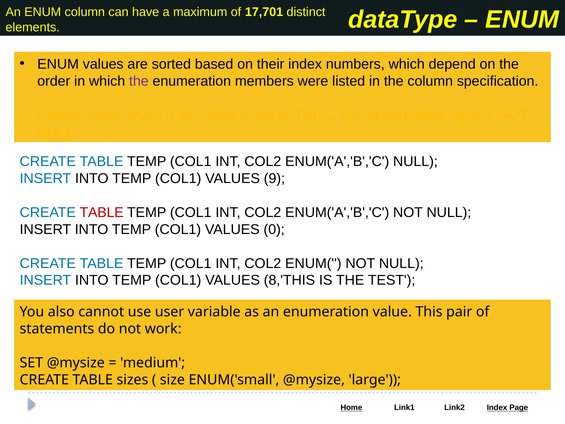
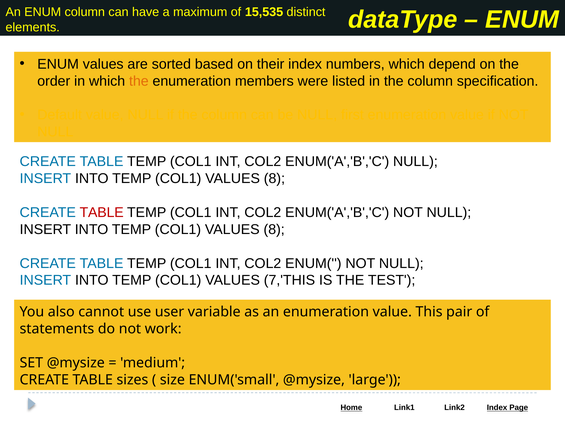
17,701: 17,701 -> 15,535
the at (139, 81) colour: purple -> orange
9 at (274, 178): 9 -> 8
0 at (274, 229): 0 -> 8
8,'THIS: 8,'THIS -> 7,'THIS
